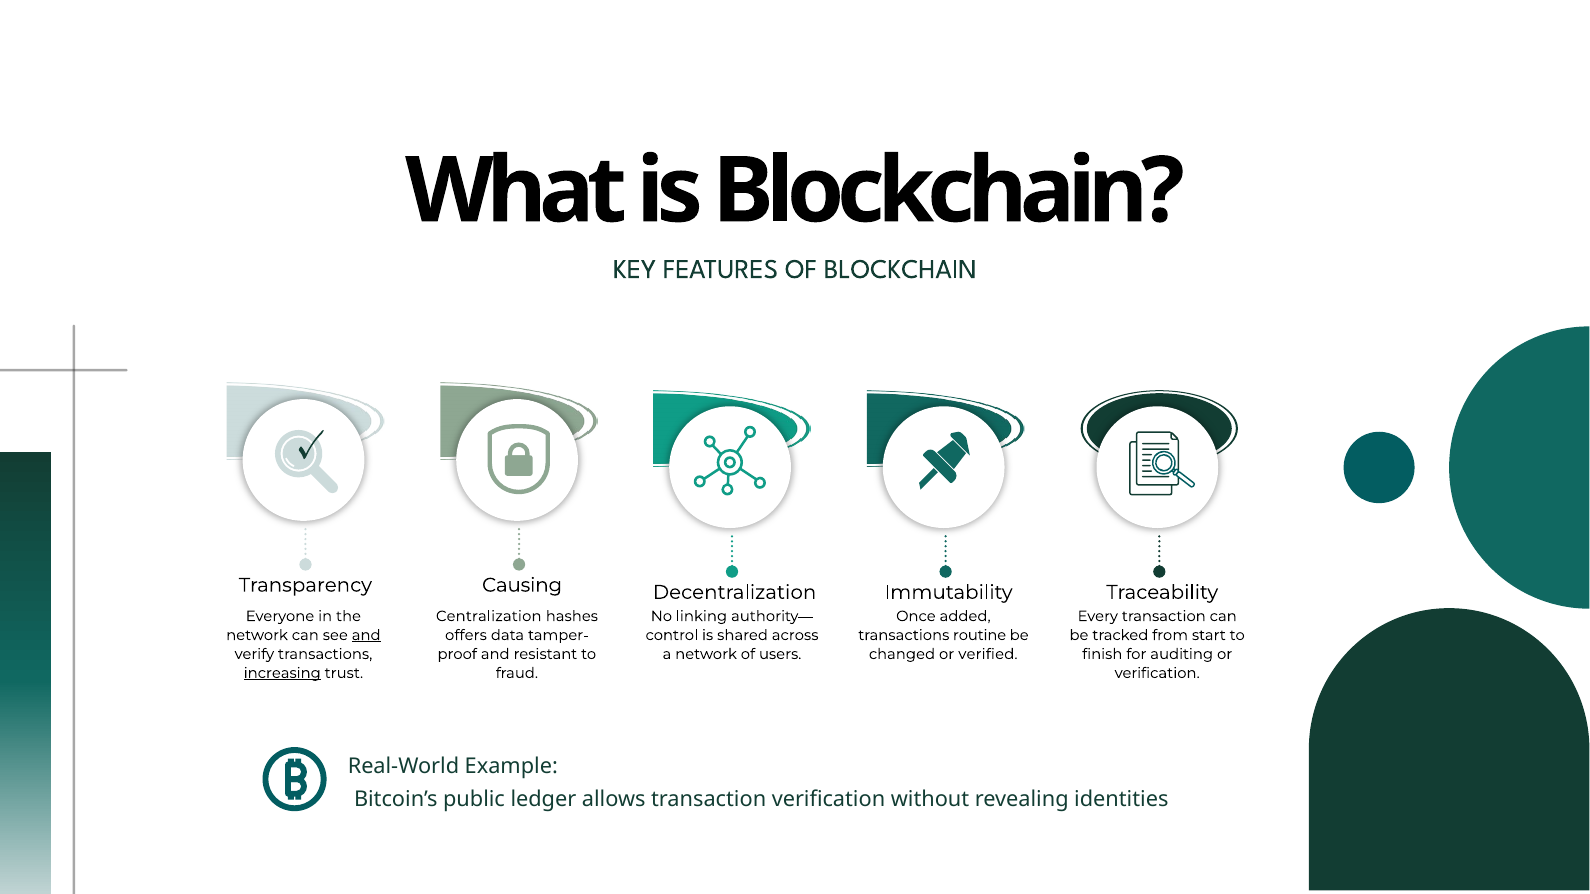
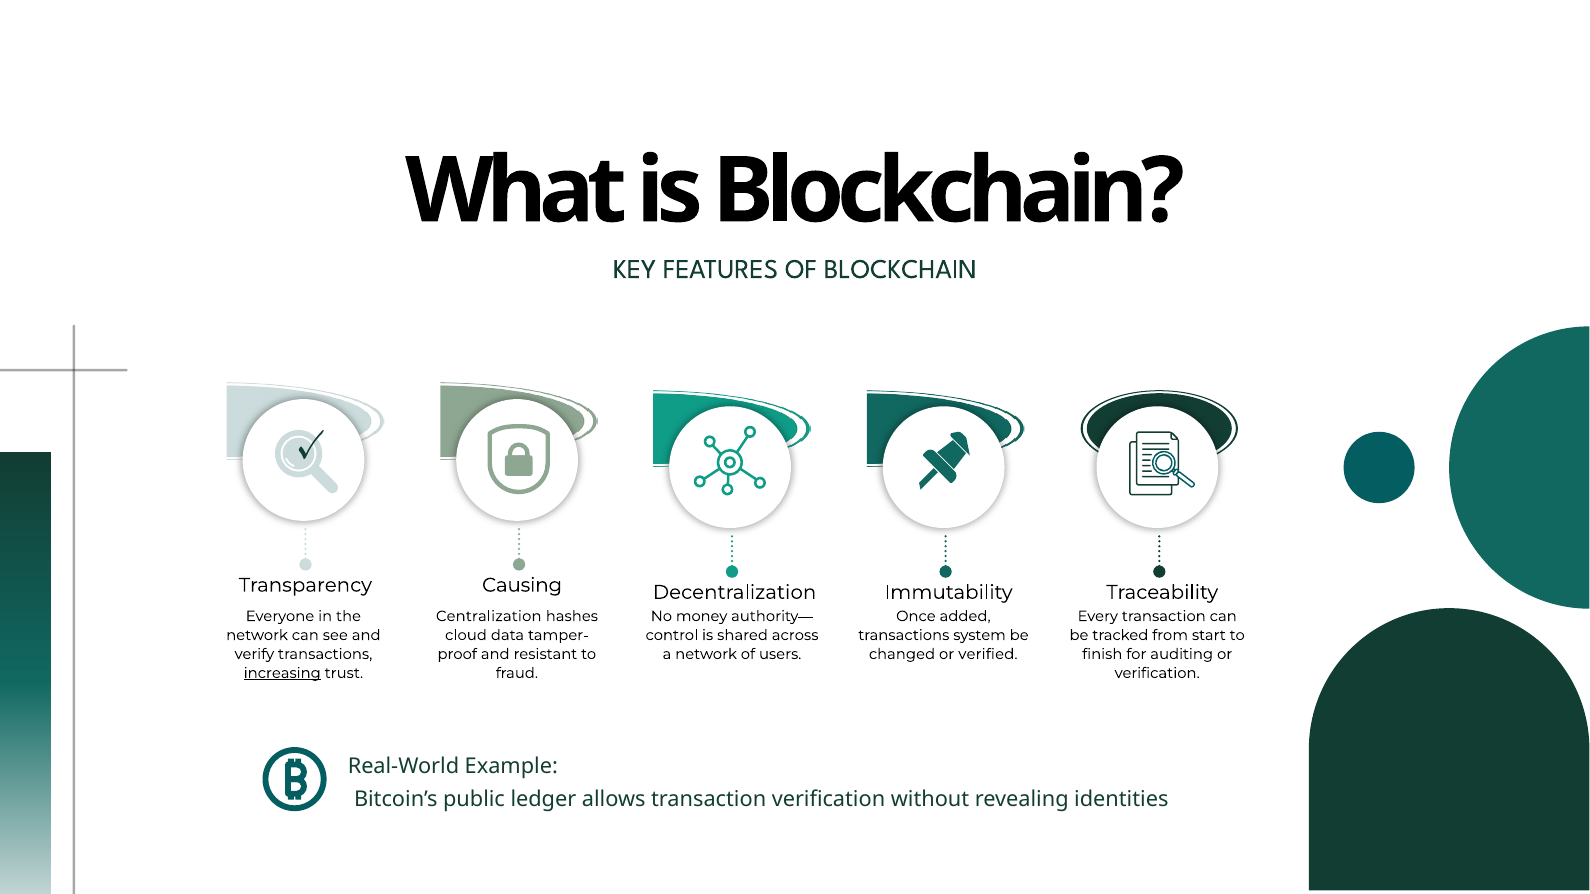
linking: linking -> money
and at (366, 635) underline: present -> none
offers: offers -> cloud
routine: routine -> system
